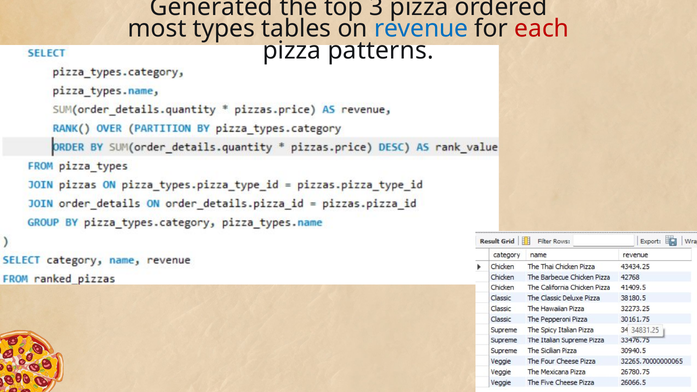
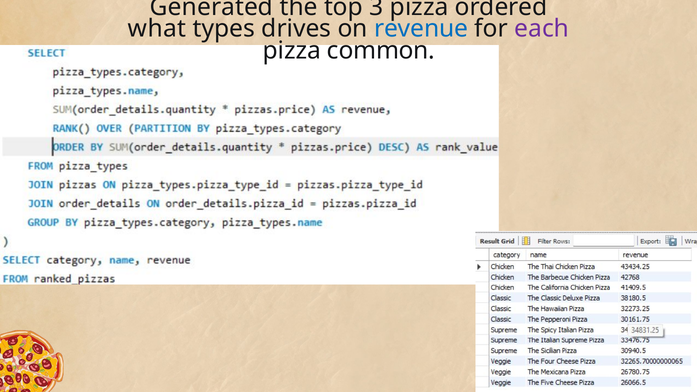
most: most -> what
tables: tables -> drives
each colour: red -> purple
patterns: patterns -> common
